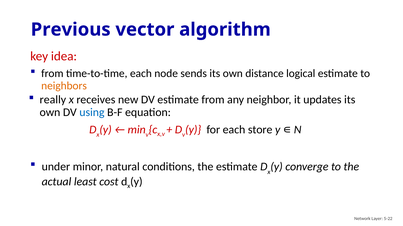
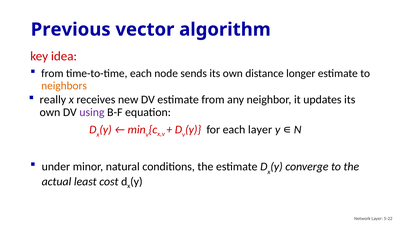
logical: logical -> longer
using colour: blue -> purple
each store: store -> layer
